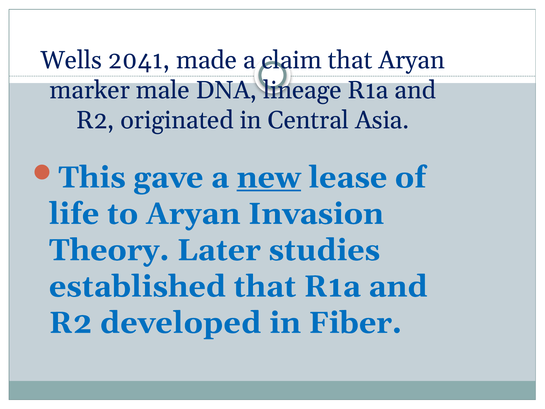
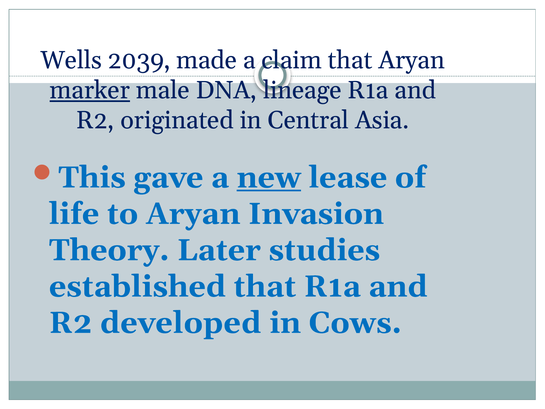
2041: 2041 -> 2039
marker underline: none -> present
Fiber: Fiber -> Cows
